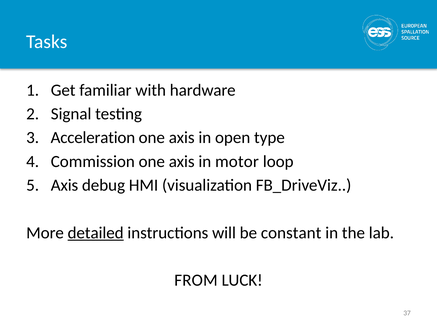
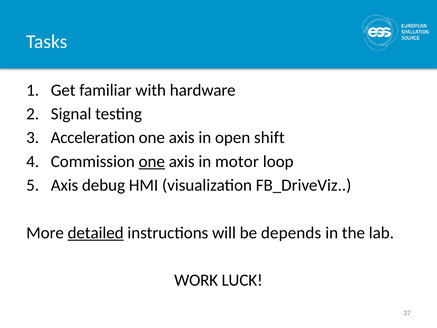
type: type -> shift
one at (152, 161) underline: none -> present
constant: constant -> depends
FROM: FROM -> WORK
